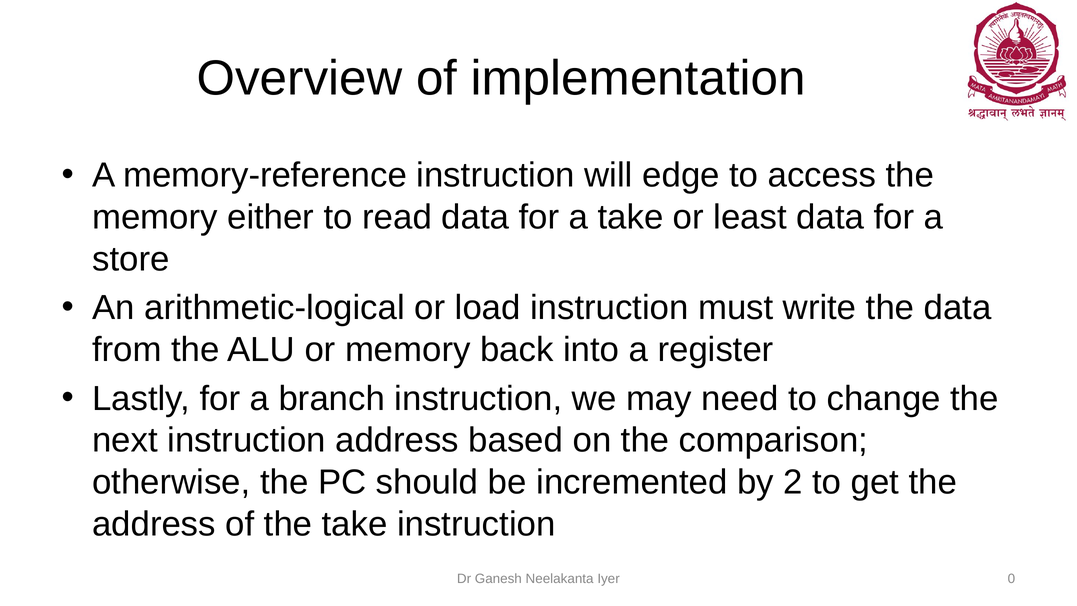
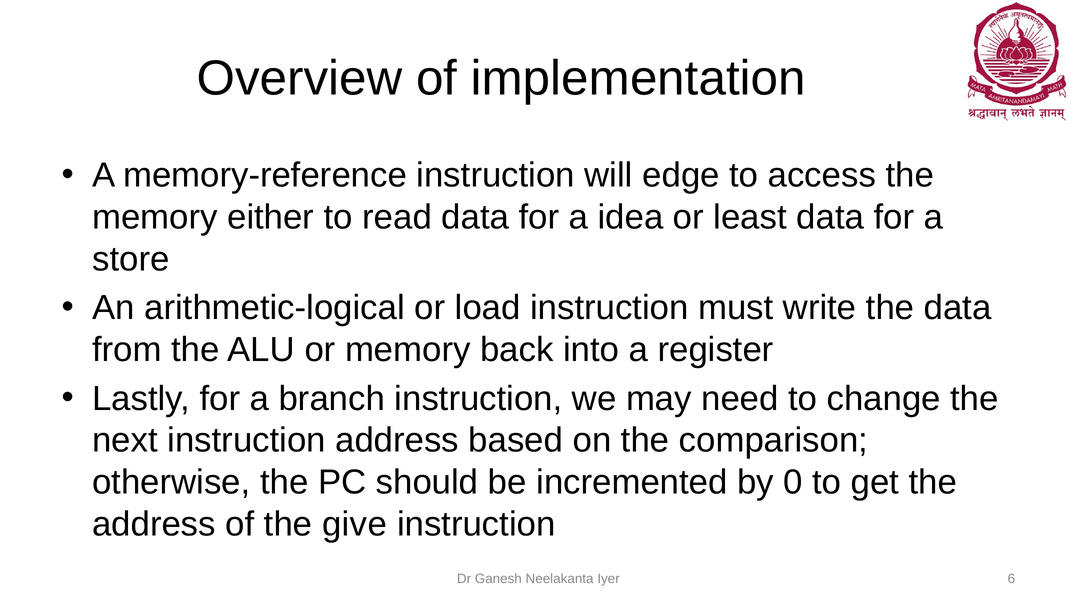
a take: take -> idea
2: 2 -> 0
the take: take -> give
0: 0 -> 6
